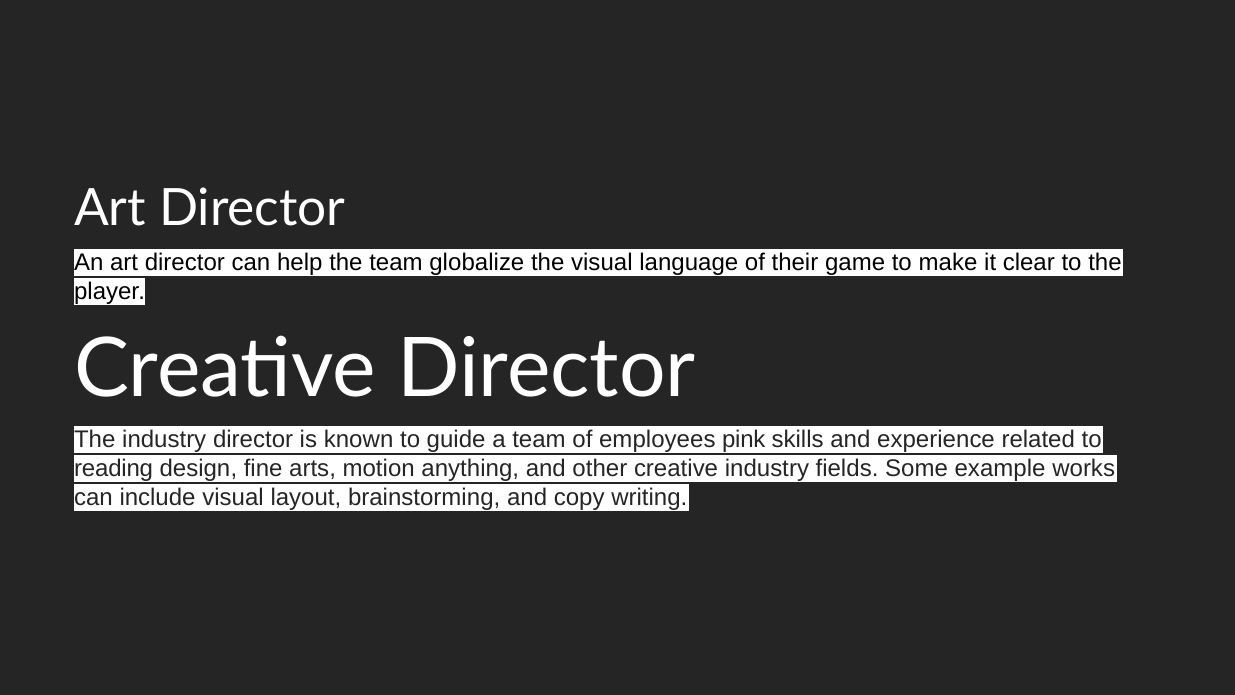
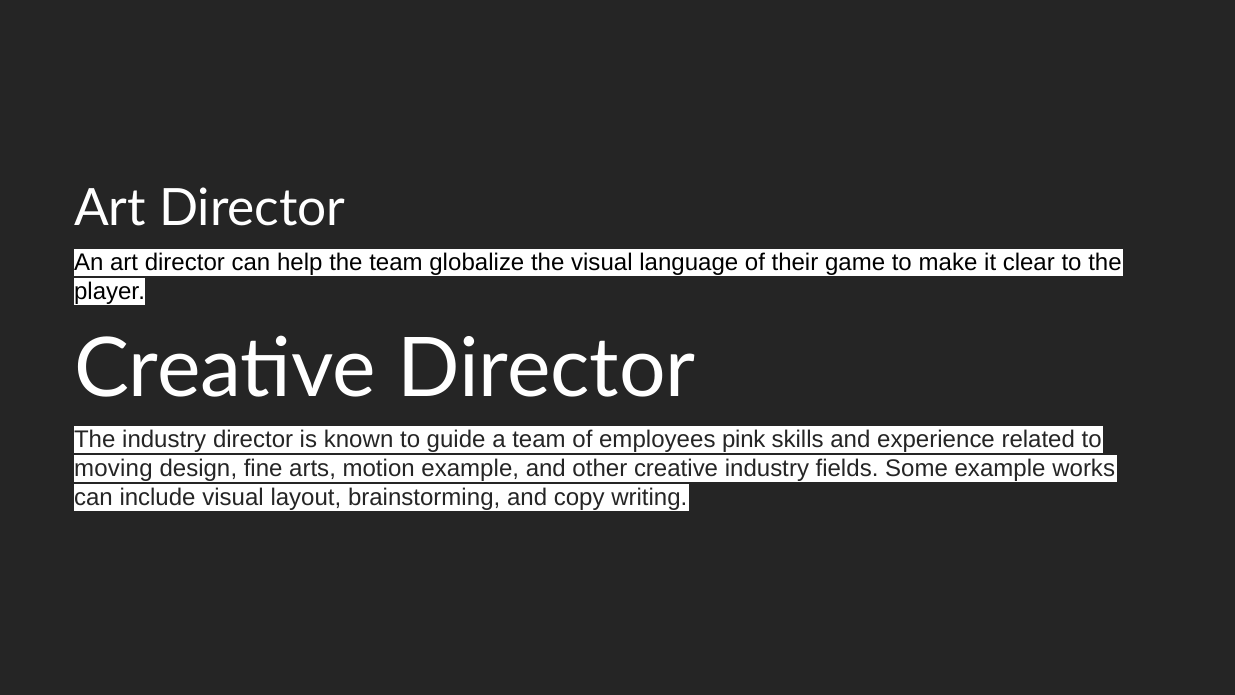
reading: reading -> moving
motion anything: anything -> example
